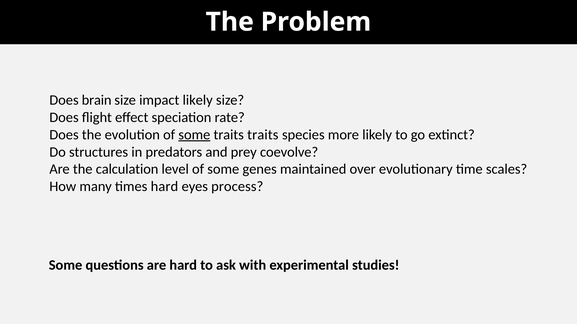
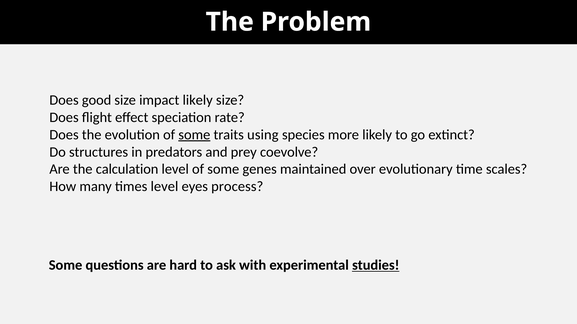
brain: brain -> good
traits traits: traits -> using
times hard: hard -> level
studies underline: none -> present
